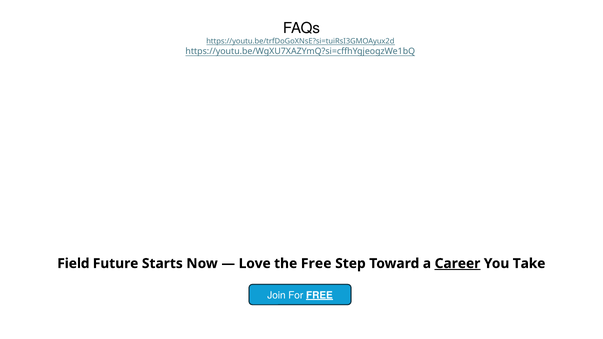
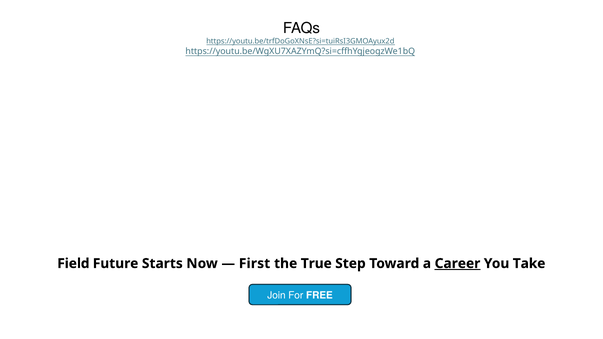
Love: Love -> First
the Free: Free -> True
FREE at (319, 295) underline: present -> none
